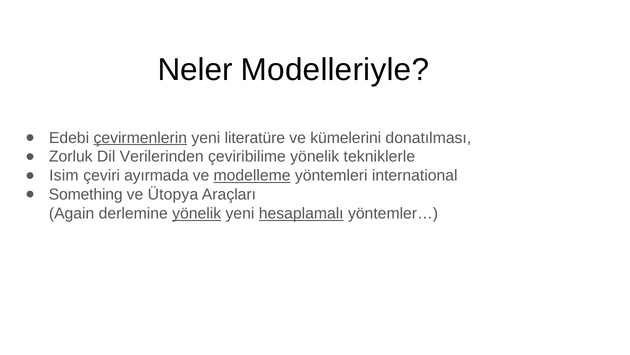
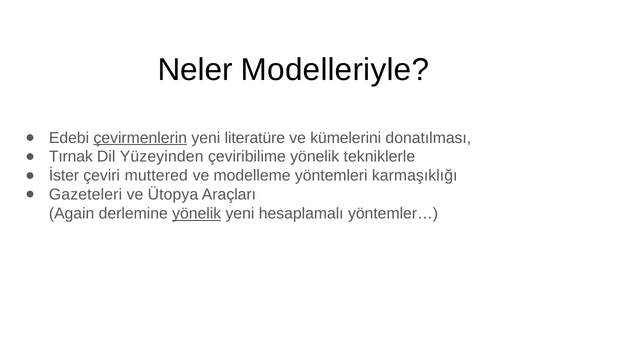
Zorluk: Zorluk -> Tırnak
Verilerinden: Verilerinden -> Yüzeyinden
Isim: Isim -> İster
ayırmada: ayırmada -> muttered
modelleme underline: present -> none
international: international -> karmaşıklığı
Something: Something -> Gazeteleri
hesaplamalı underline: present -> none
